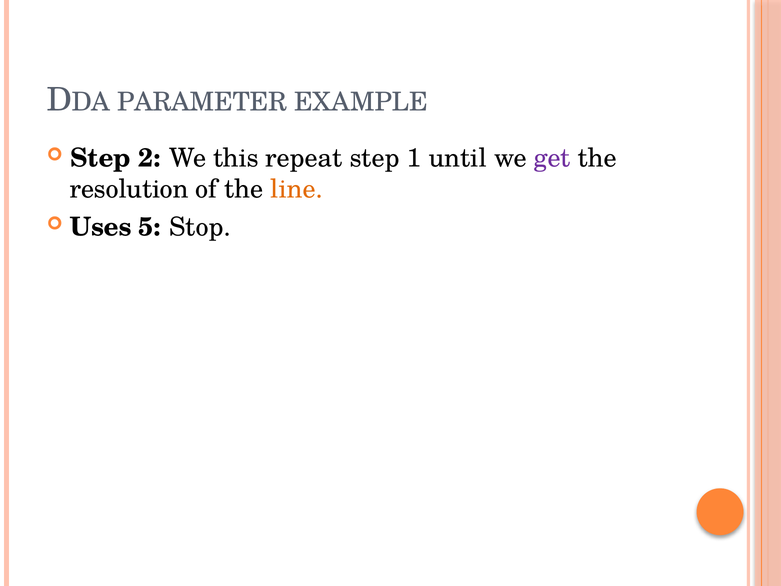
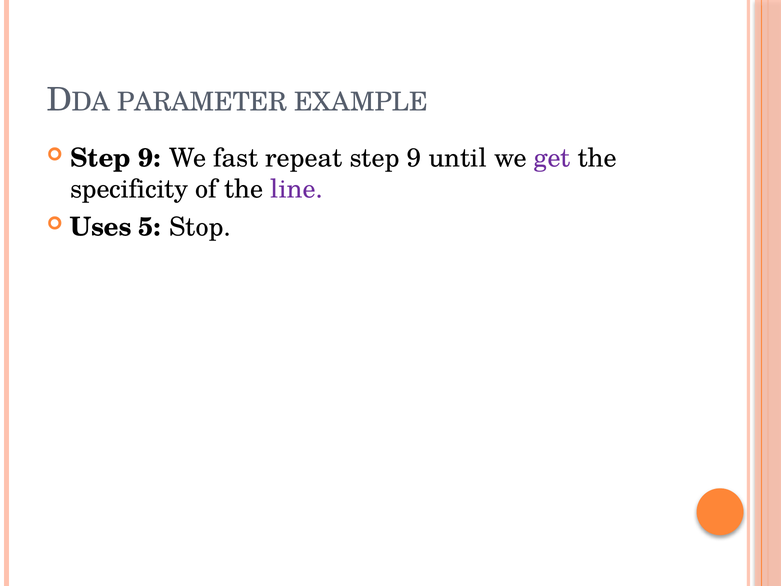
2 at (149, 158): 2 -> 9
this: this -> fast
repeat step 1: 1 -> 9
resolution: resolution -> specificity
line colour: orange -> purple
